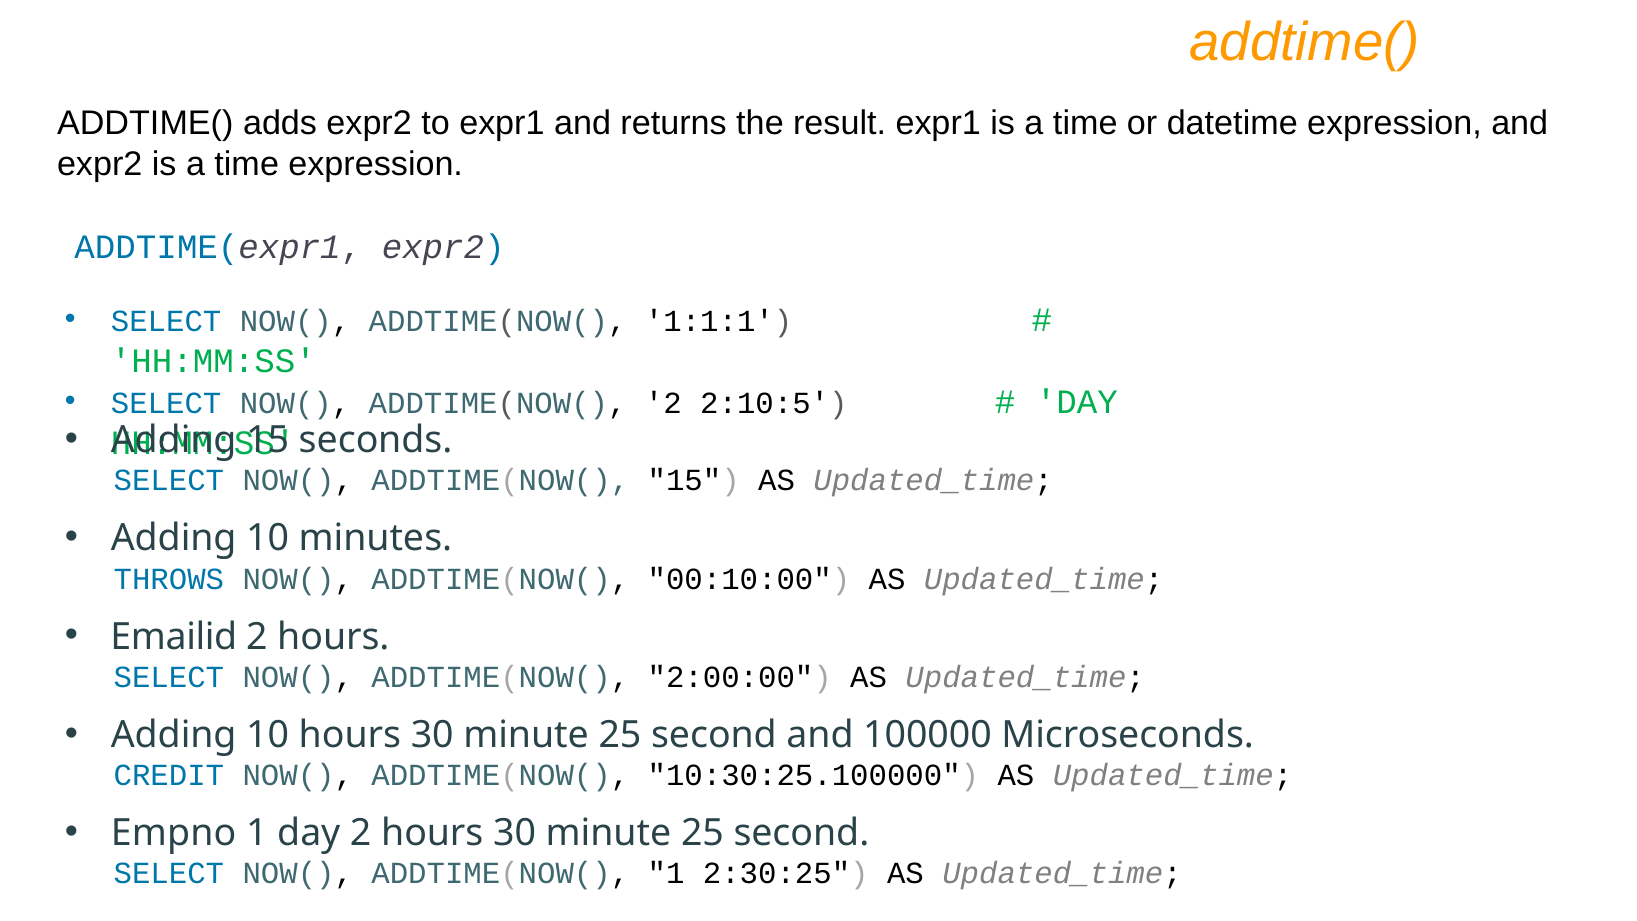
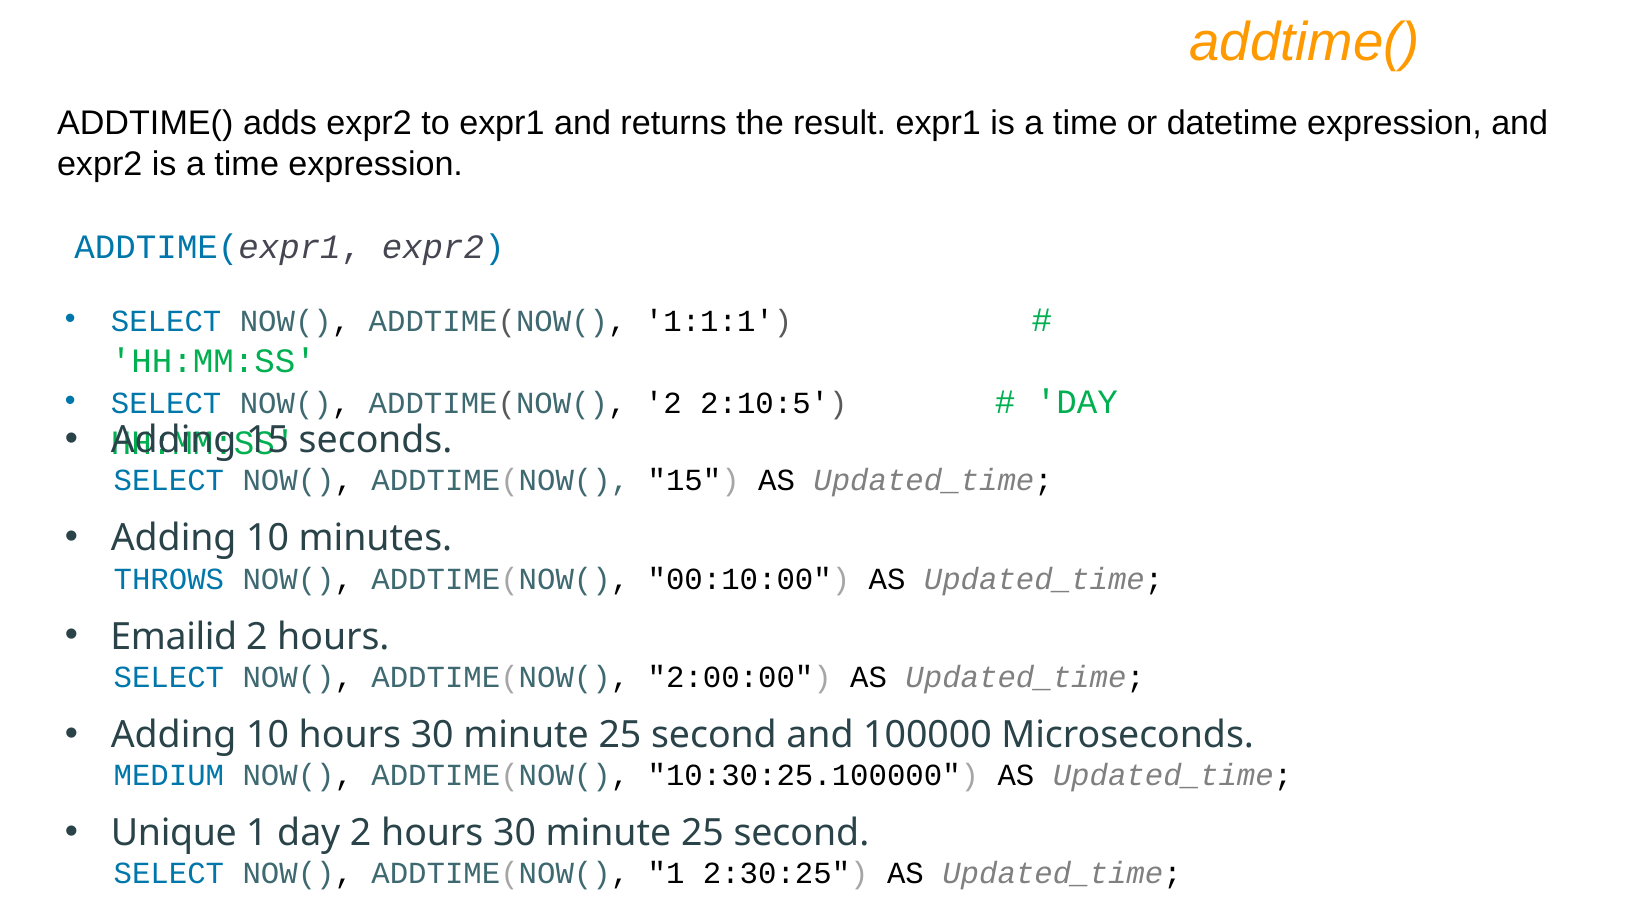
CREDIT: CREDIT -> MEDIUM
Empno: Empno -> Unique
